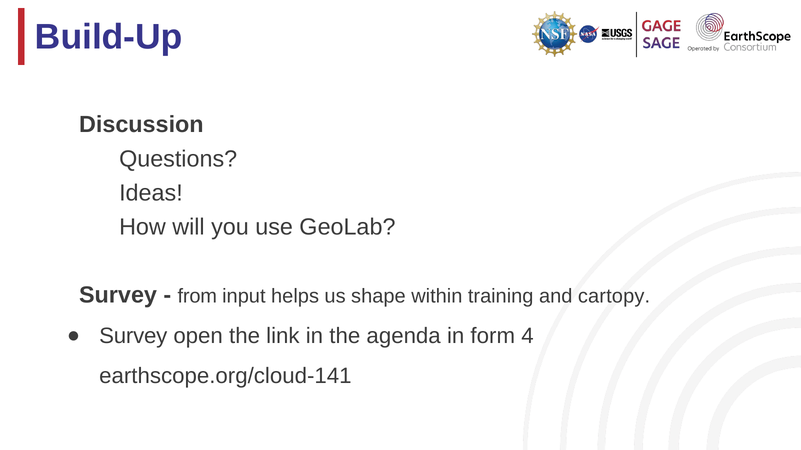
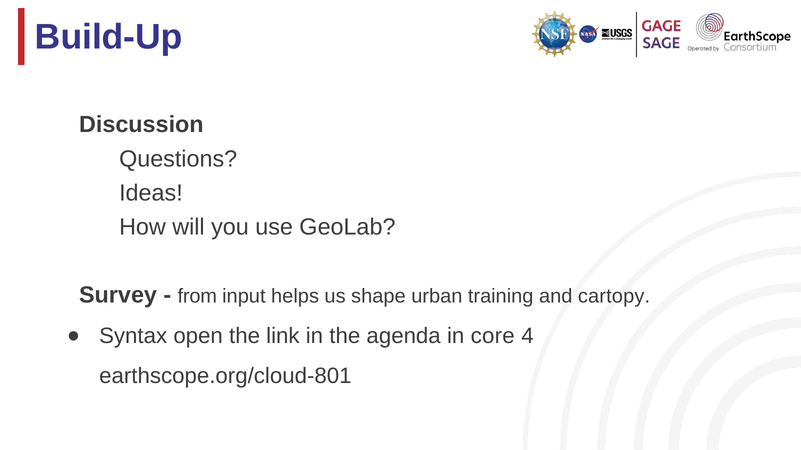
within: within -> urban
Survey at (133, 337): Survey -> Syntax
form: form -> core
earthscope.org/cloud-141: earthscope.org/cloud-141 -> earthscope.org/cloud-801
